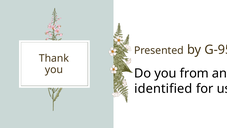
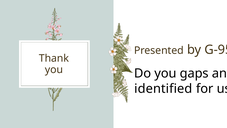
from: from -> gaps
